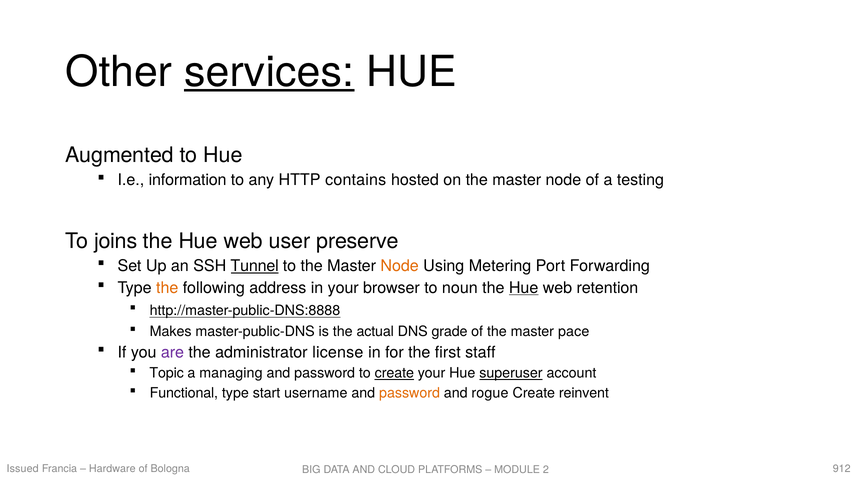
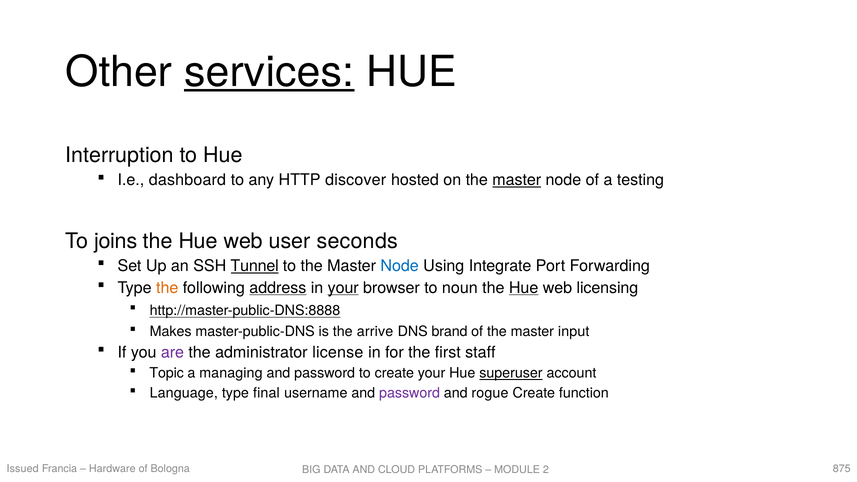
Augmented: Augmented -> Interruption
information: information -> dashboard
contains: contains -> discover
master at (517, 180) underline: none -> present
preserve: preserve -> seconds
Node at (400, 266) colour: orange -> blue
Metering: Metering -> Integrate
address underline: none -> present
your at (343, 288) underline: none -> present
retention: retention -> licensing
actual: actual -> arrive
grade: grade -> brand
pace: pace -> input
create at (394, 373) underline: present -> none
Functional: Functional -> Language
start: start -> final
password at (410, 393) colour: orange -> purple
reinvent: reinvent -> function
912: 912 -> 875
